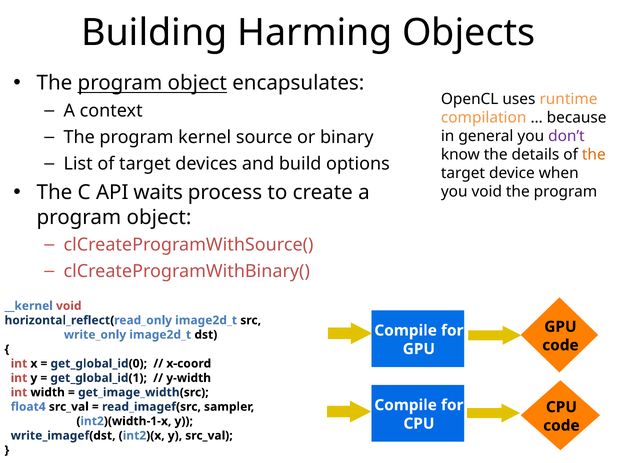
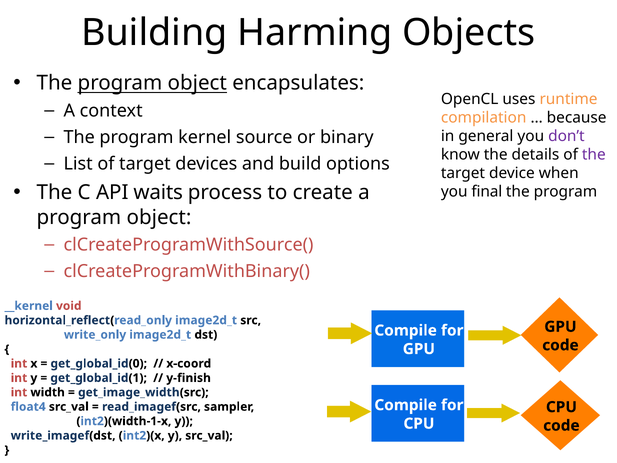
the at (594, 154) colour: orange -> purple
you void: void -> final
y-width: y-width -> y-finish
